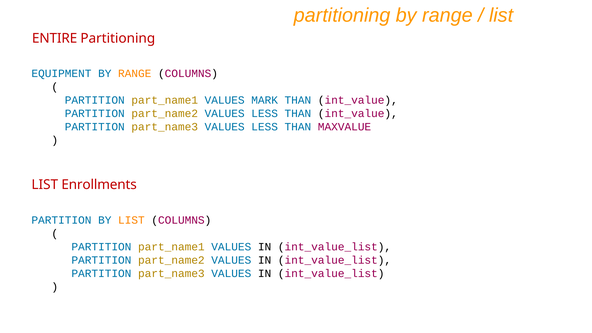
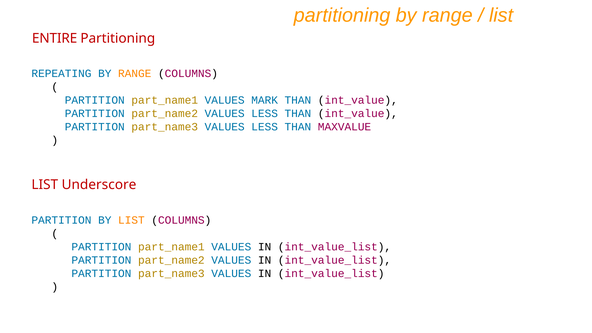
EQUIPMENT: EQUIPMENT -> REPEATING
Enrollments: Enrollments -> Underscore
